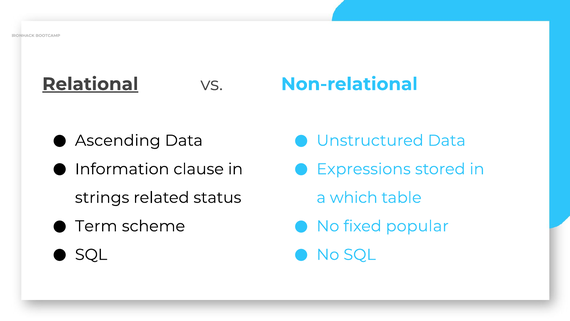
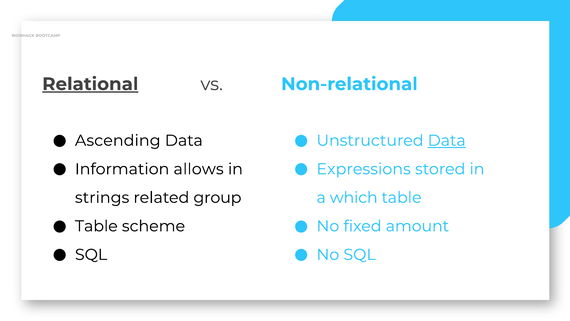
Data at (447, 140) underline: none -> present
clause: clause -> allows
status: status -> group
Term at (96, 226): Term -> Table
popular: popular -> amount
